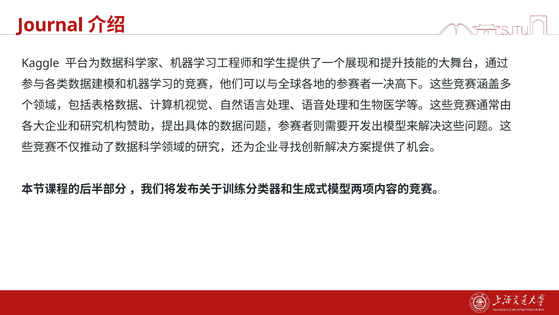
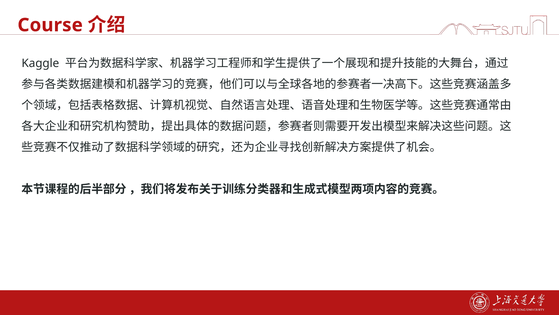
Journal: Journal -> Course
